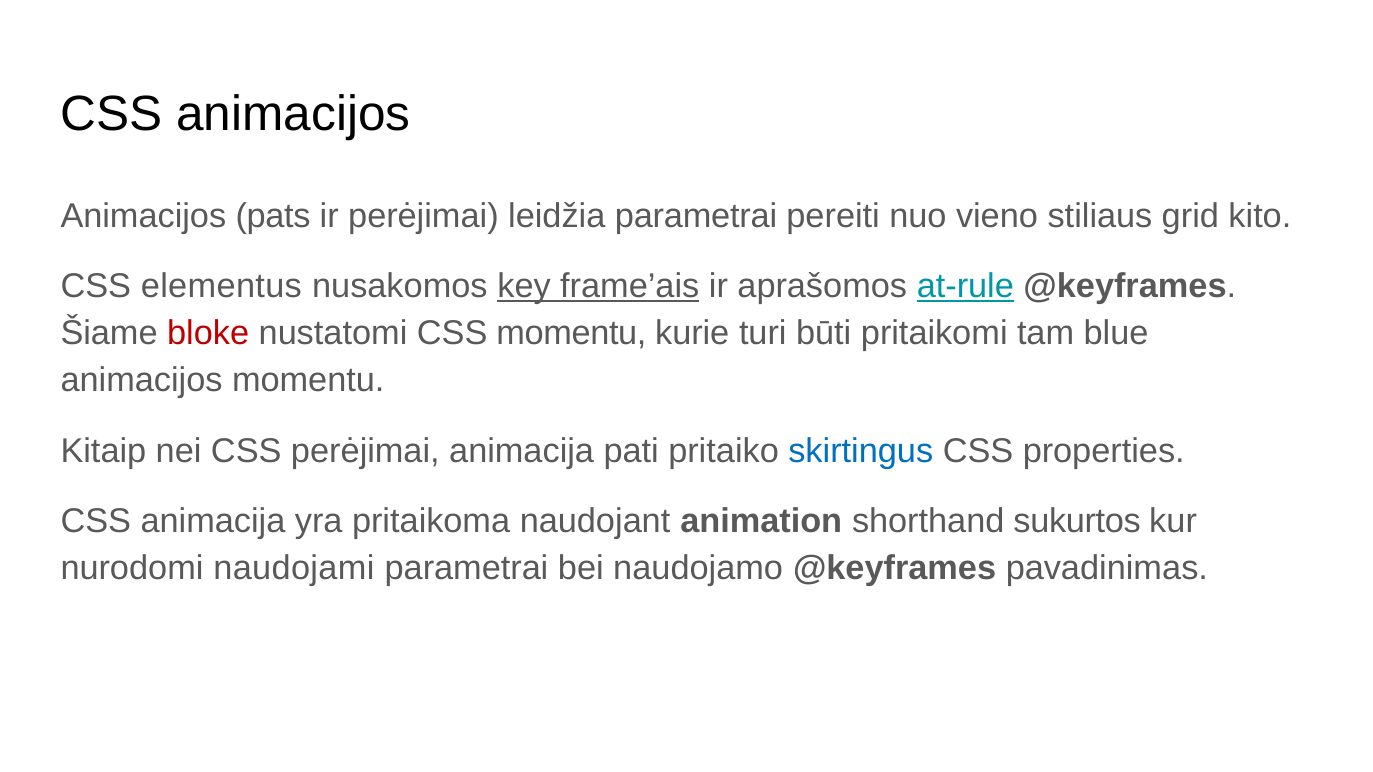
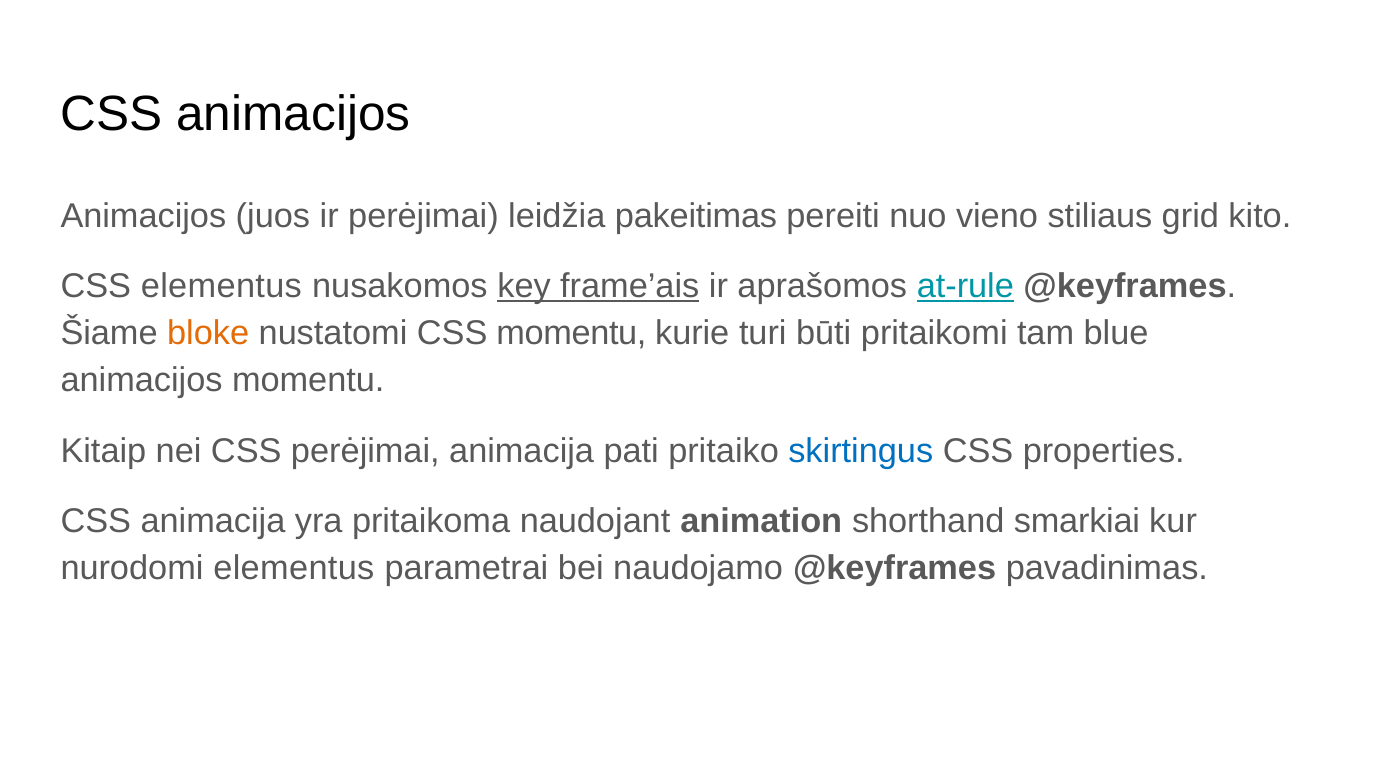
pats: pats -> juos
leidžia parametrai: parametrai -> pakeitimas
bloke colour: red -> orange
sukurtos: sukurtos -> smarkiai
nurodomi naudojami: naudojami -> elementus
